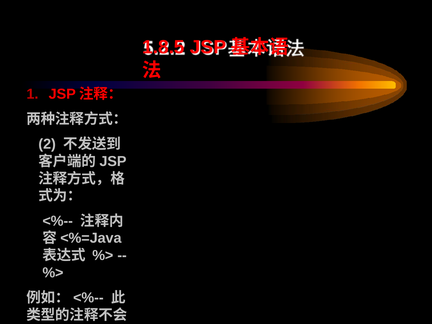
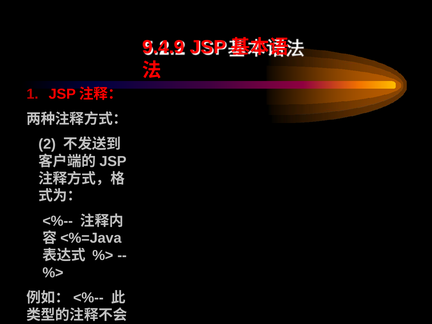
1.8.5: 1.8.5 -> 9.4.9
